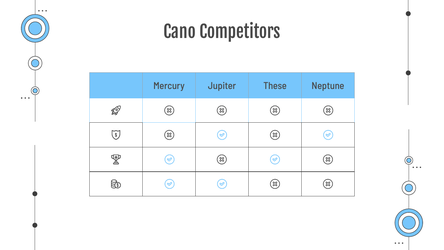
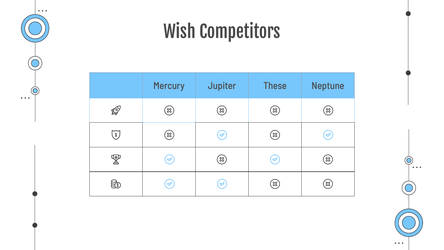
Cano: Cano -> Wish
